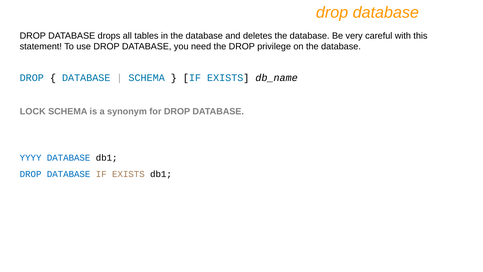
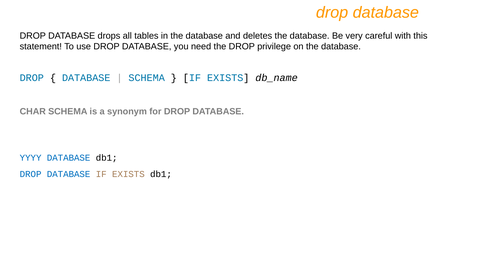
LOCK: LOCK -> CHAR
